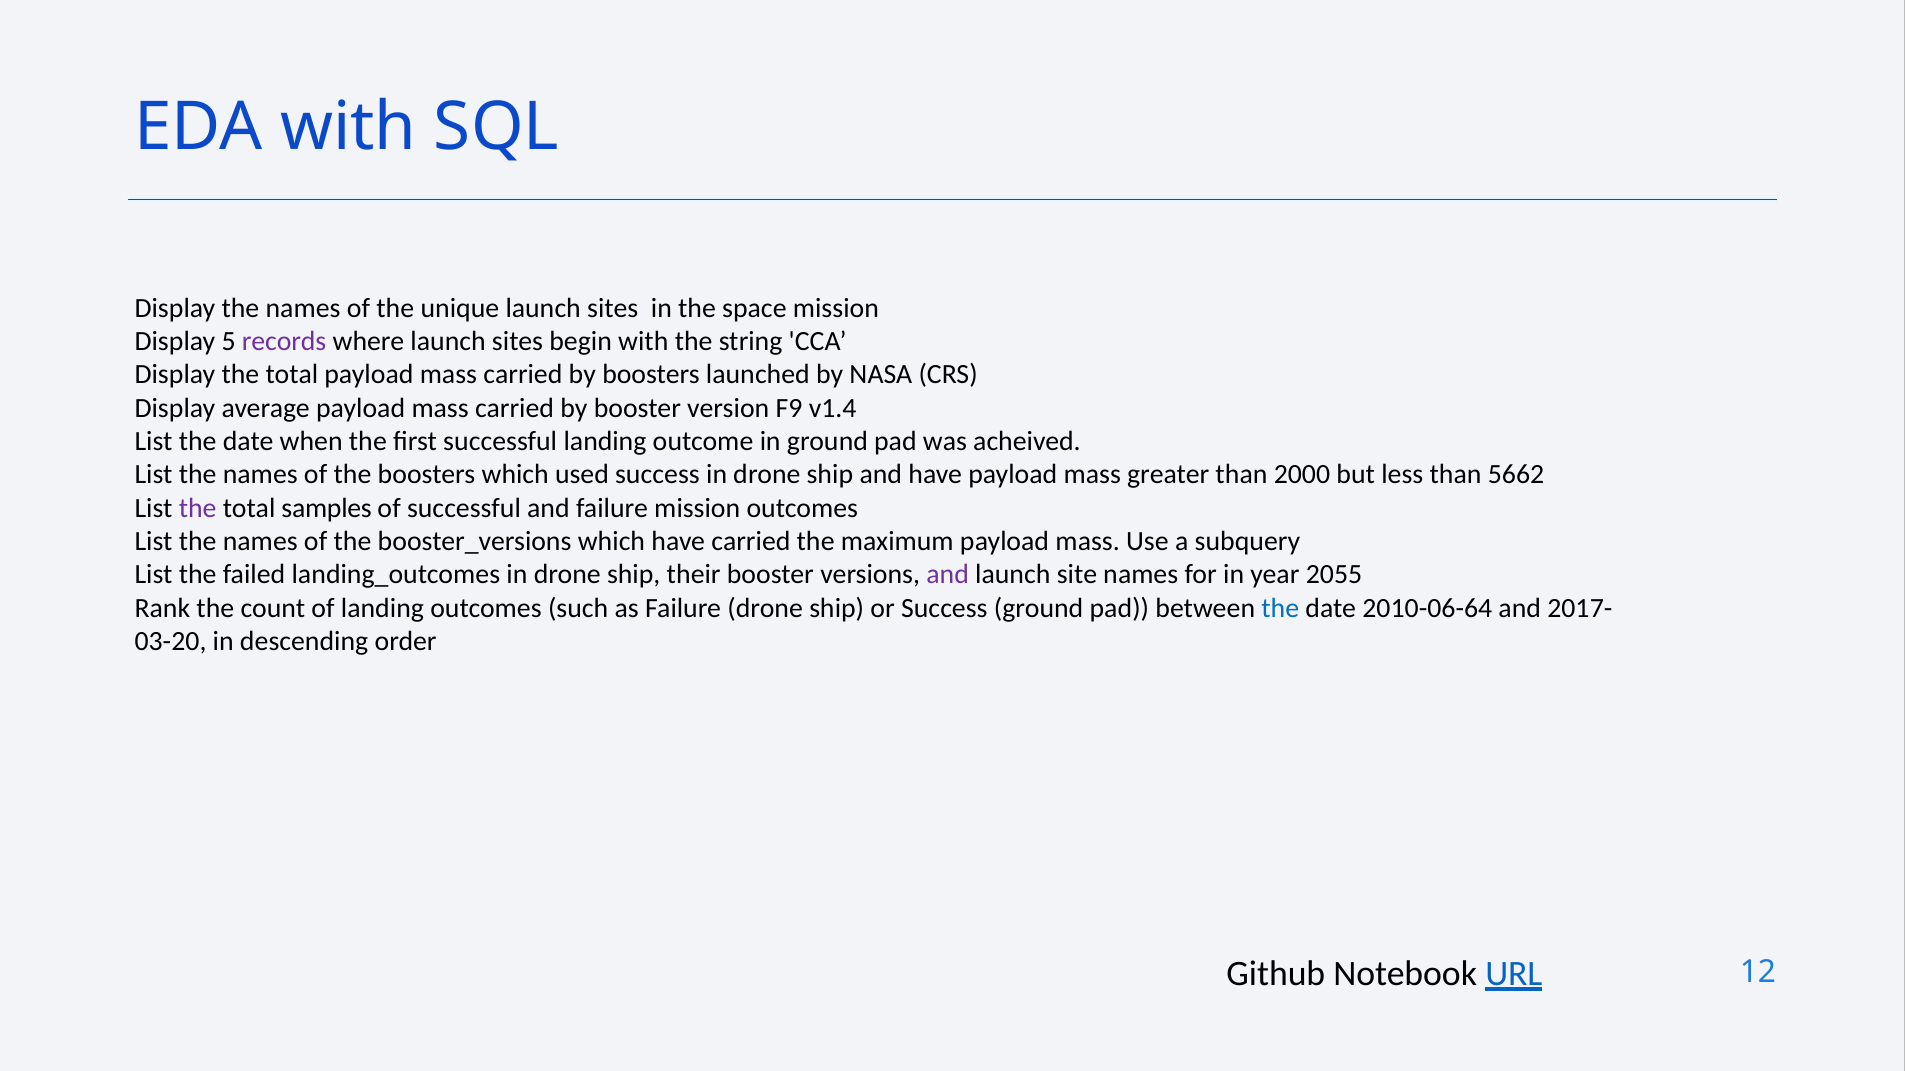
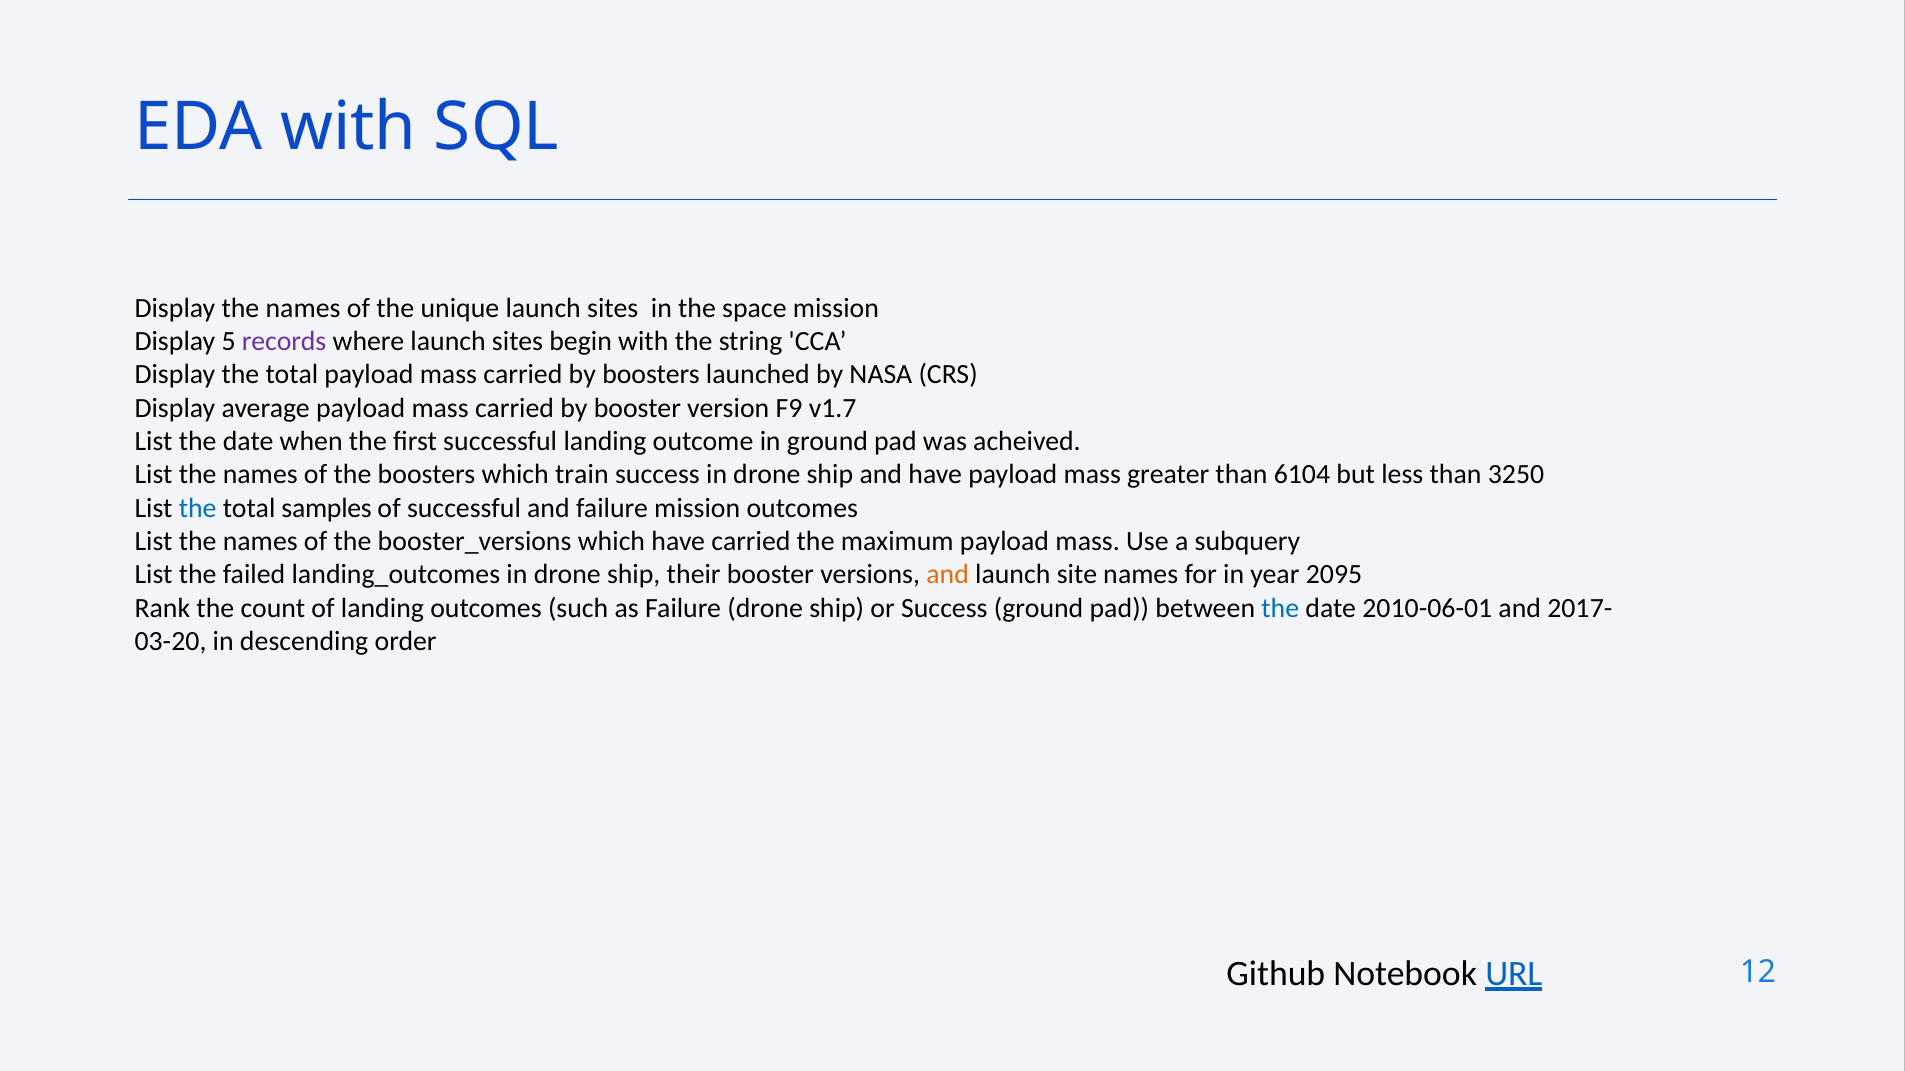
v1.4: v1.4 -> v1.7
used: used -> train
2000: 2000 -> 6104
5662: 5662 -> 3250
the at (198, 508) colour: purple -> blue
and at (948, 575) colour: purple -> orange
2055: 2055 -> 2095
2010-06-64: 2010-06-64 -> 2010-06-01
